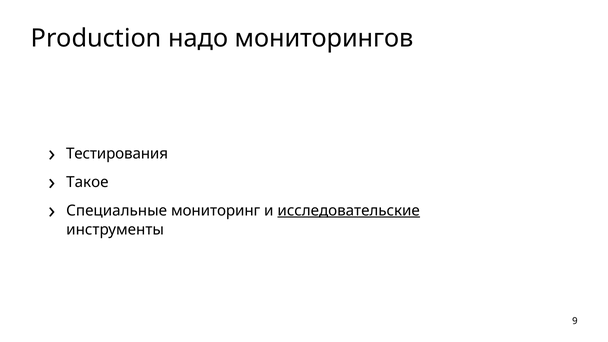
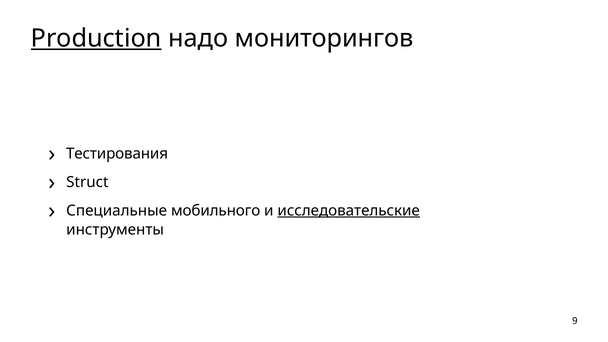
Production underline: none -> present
Такое: Такое -> Struct
мониторинг: мониторинг -> мобильного
